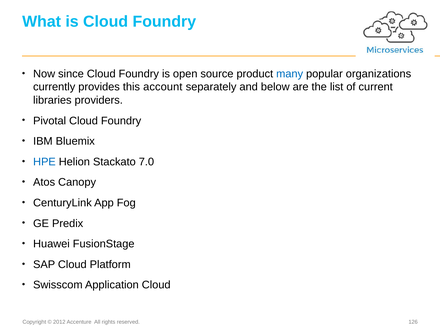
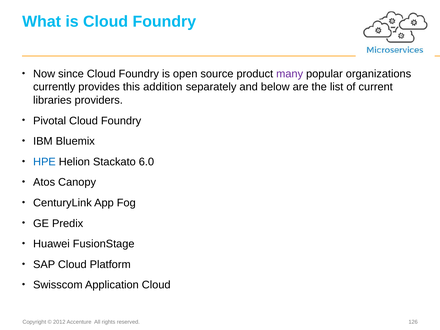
many colour: blue -> purple
account: account -> addition
7.0: 7.0 -> 6.0
